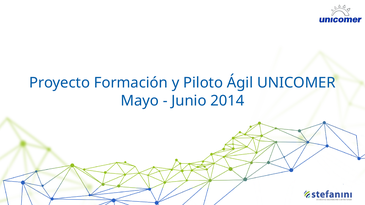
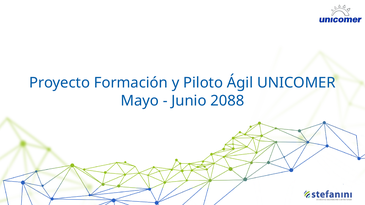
2014: 2014 -> 2088
